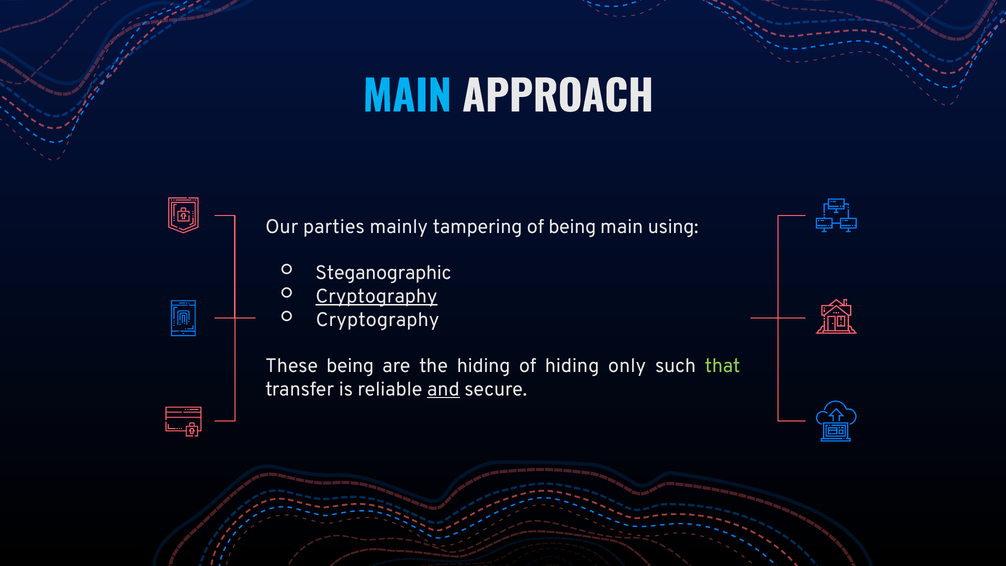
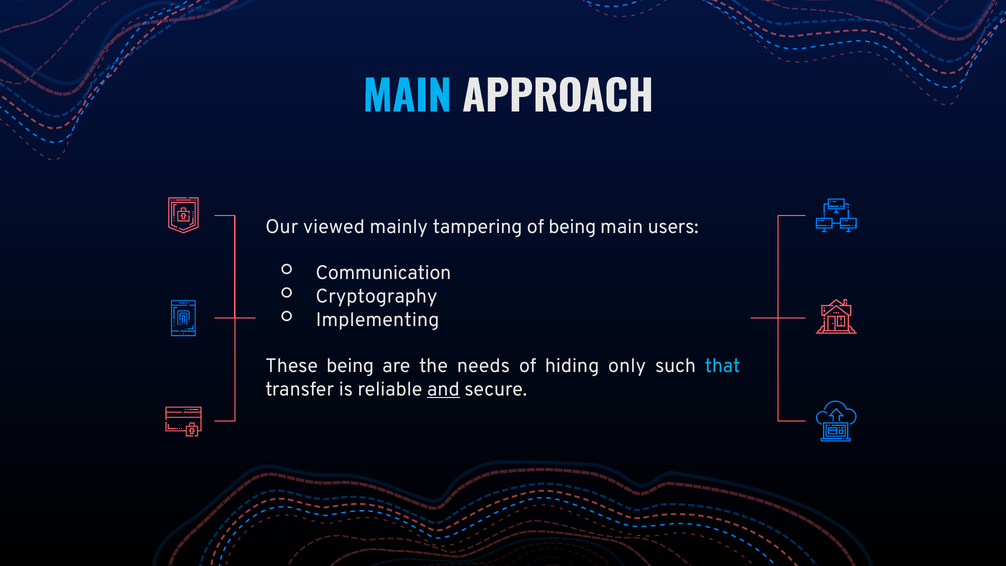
parties: parties -> viewed
using: using -> users
Steganographic: Steganographic -> Communication
Cryptography at (376, 296) underline: present -> none
Cryptography at (378, 320): Cryptography -> Implementing
the hiding: hiding -> needs
that colour: light green -> light blue
